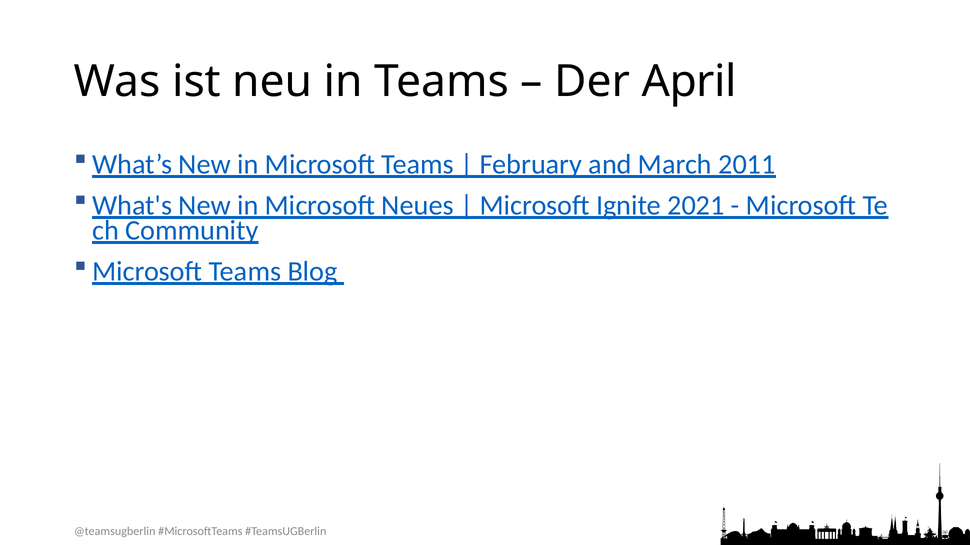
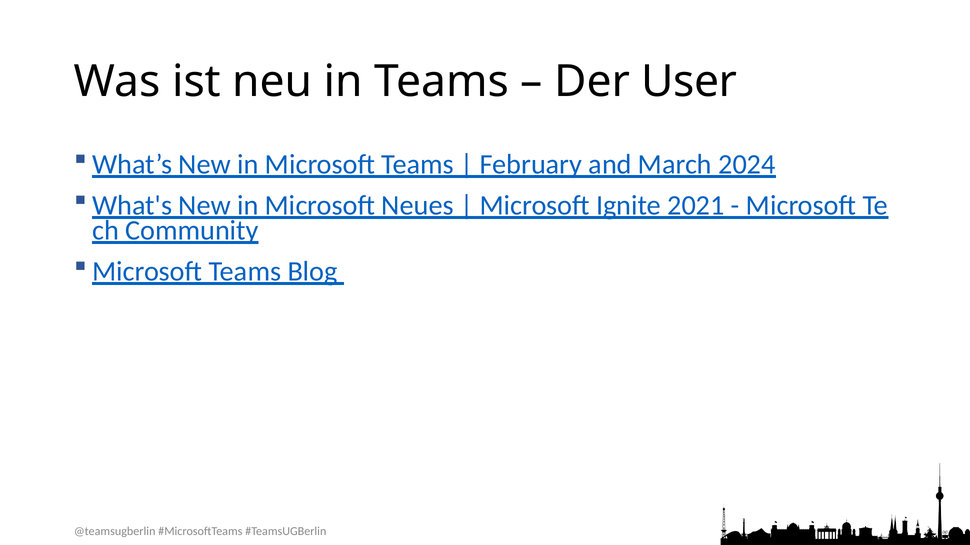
April: April -> User
2011: 2011 -> 2024
